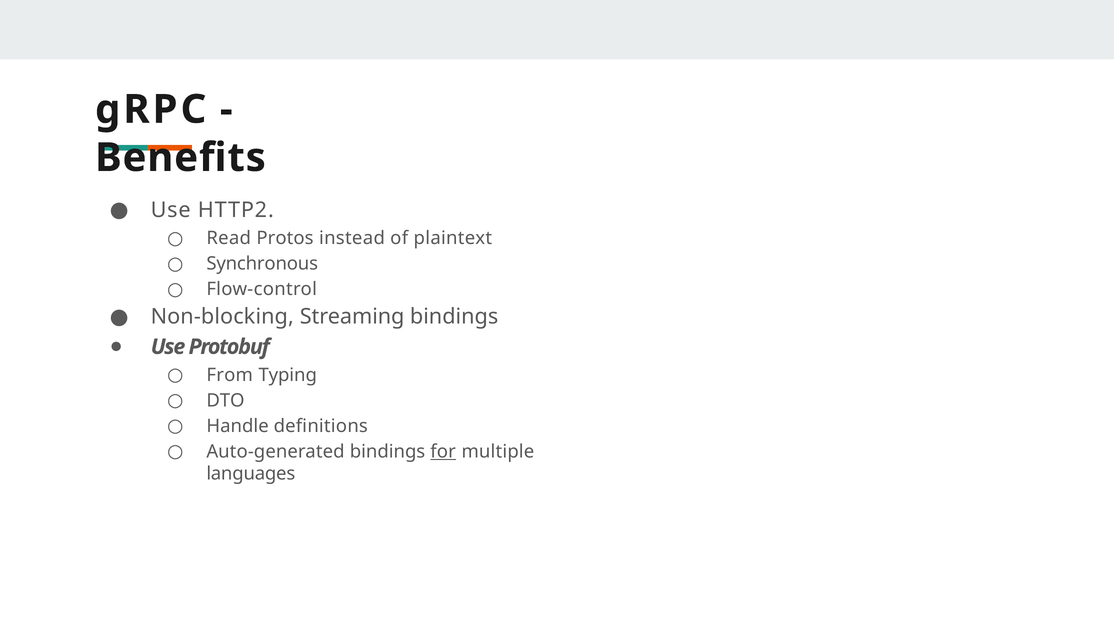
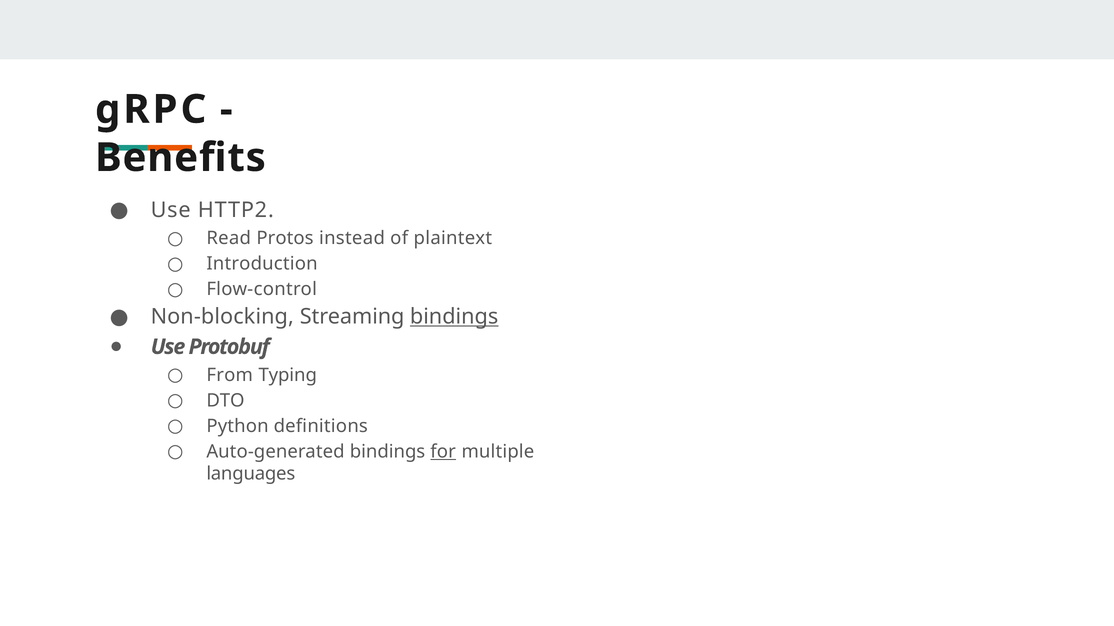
Synchronous: Synchronous -> Introduction
bindings at (454, 317) underline: none -> present
Handle: Handle -> Python
